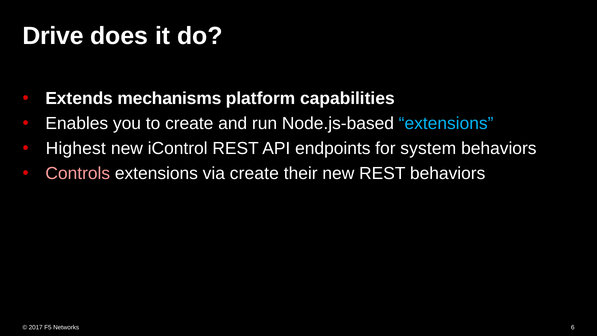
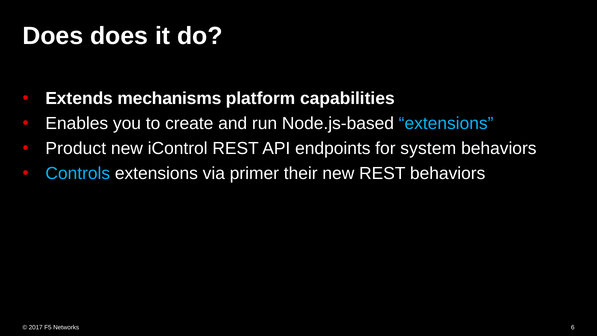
Drive at (53, 36): Drive -> Does
Highest: Highest -> Product
Controls colour: pink -> light blue
via create: create -> primer
